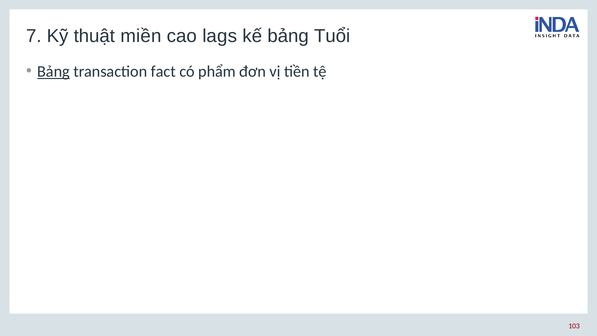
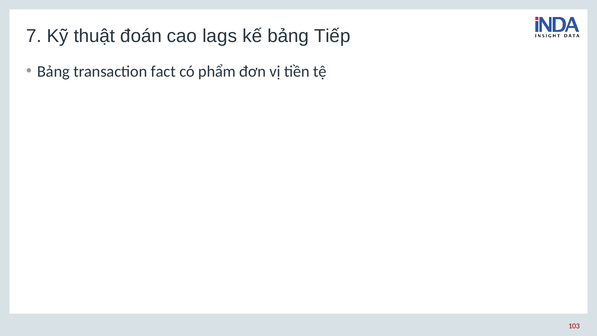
miền: miền -> đoán
Tuổi: Tuổi -> Tiếp
Bảng at (53, 71) underline: present -> none
